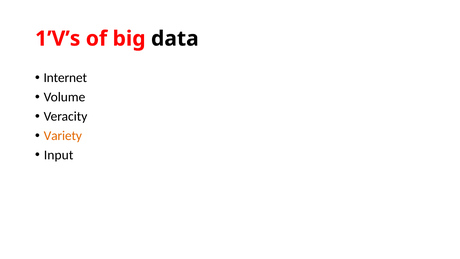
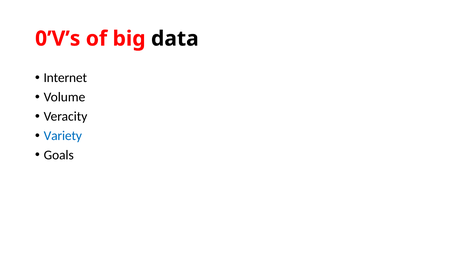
1’V’s: 1’V’s -> 0’V’s
Variety colour: orange -> blue
Input: Input -> Goals
